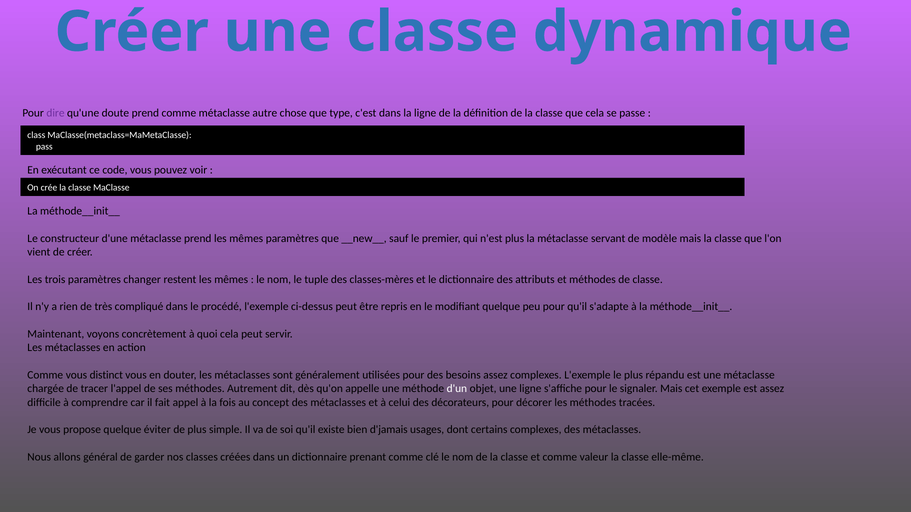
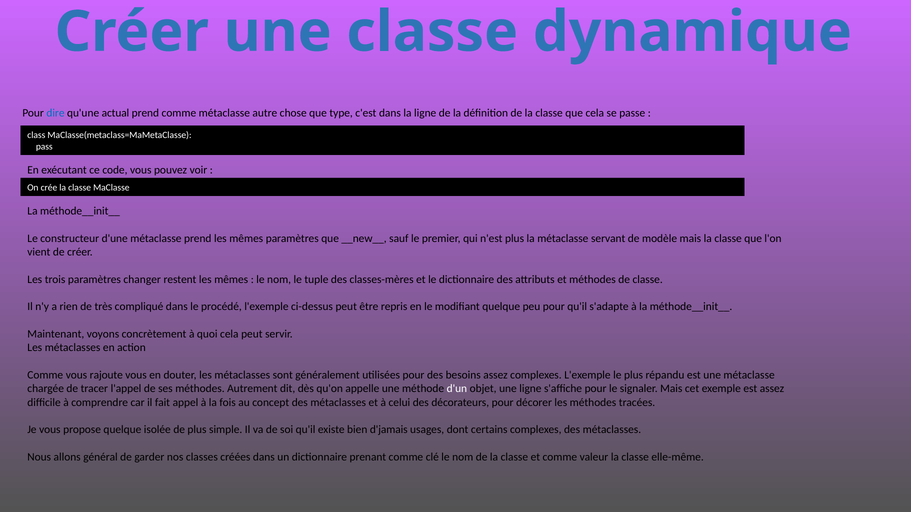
dire colour: purple -> blue
doute: doute -> actual
distinct: distinct -> rajoute
éviter: éviter -> isolée
